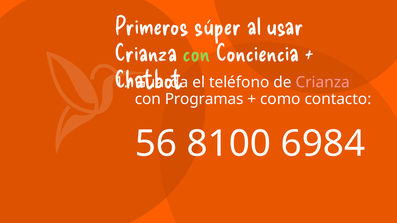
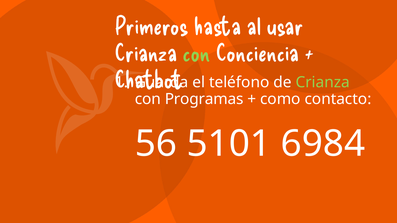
súper: súper -> hasta
Crianza at (323, 82) colour: pink -> light green
8100: 8100 -> 5101
